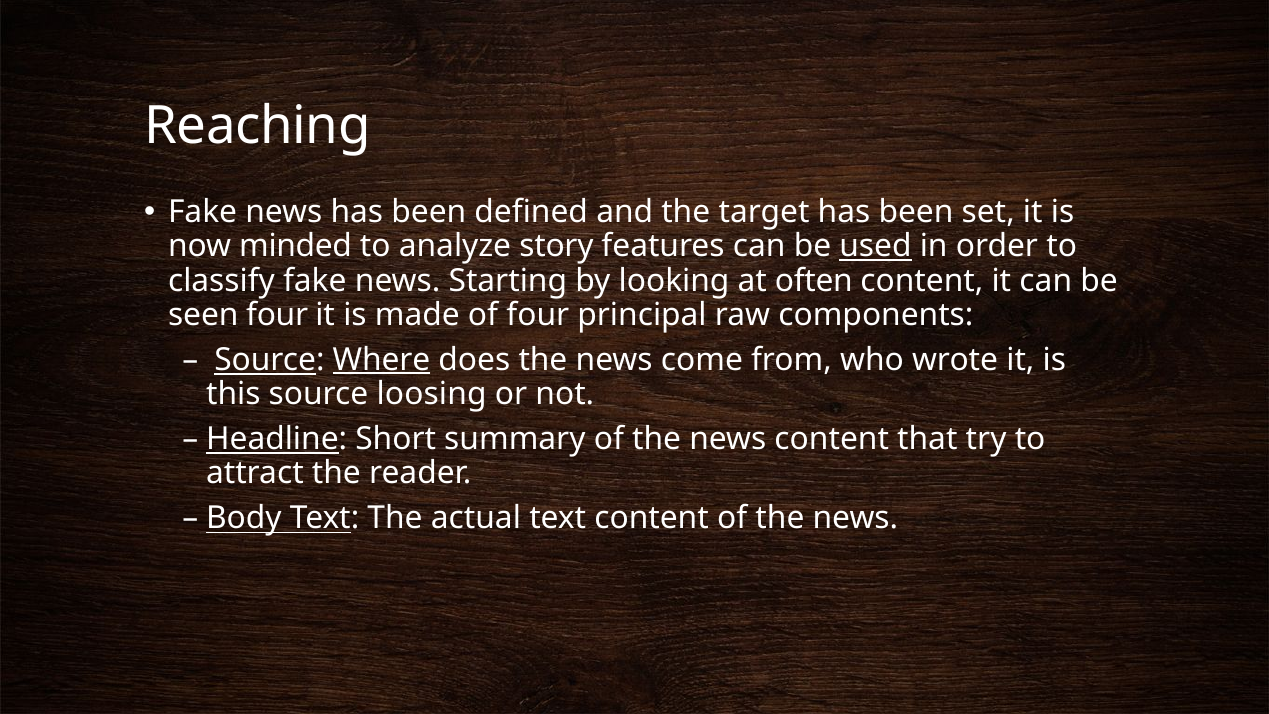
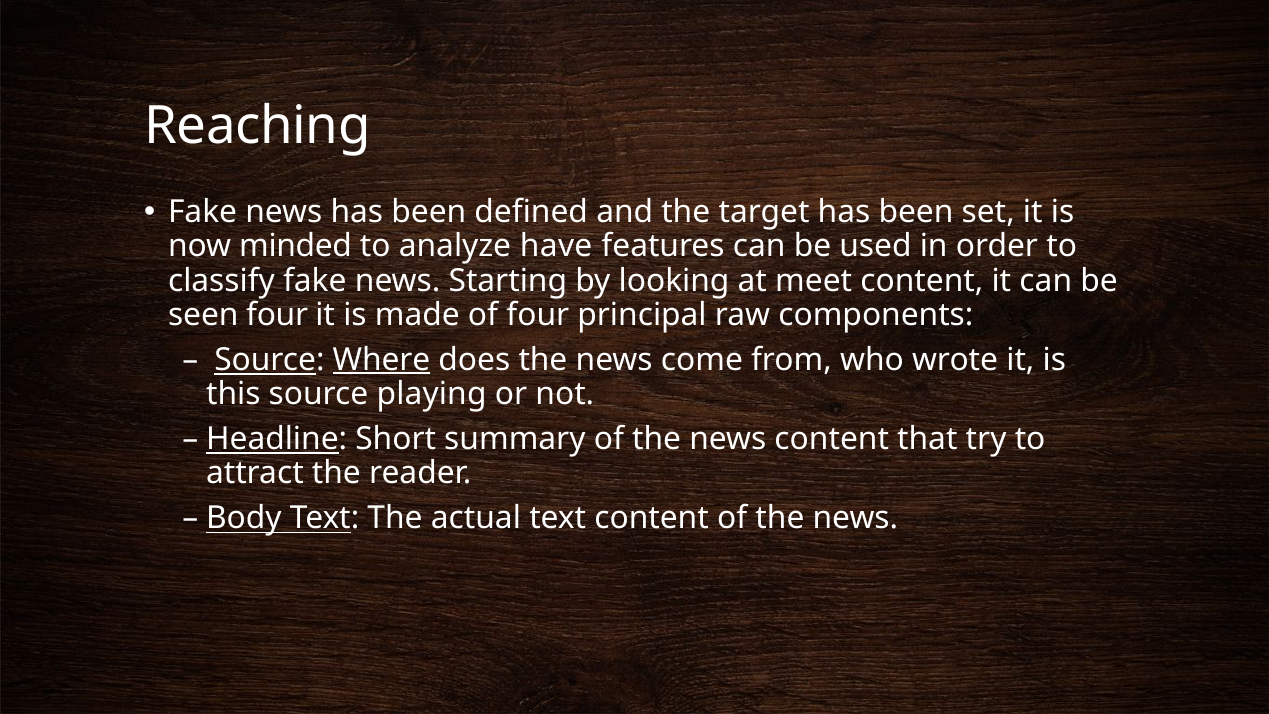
story: story -> have
used underline: present -> none
often: often -> meet
loosing: loosing -> playing
